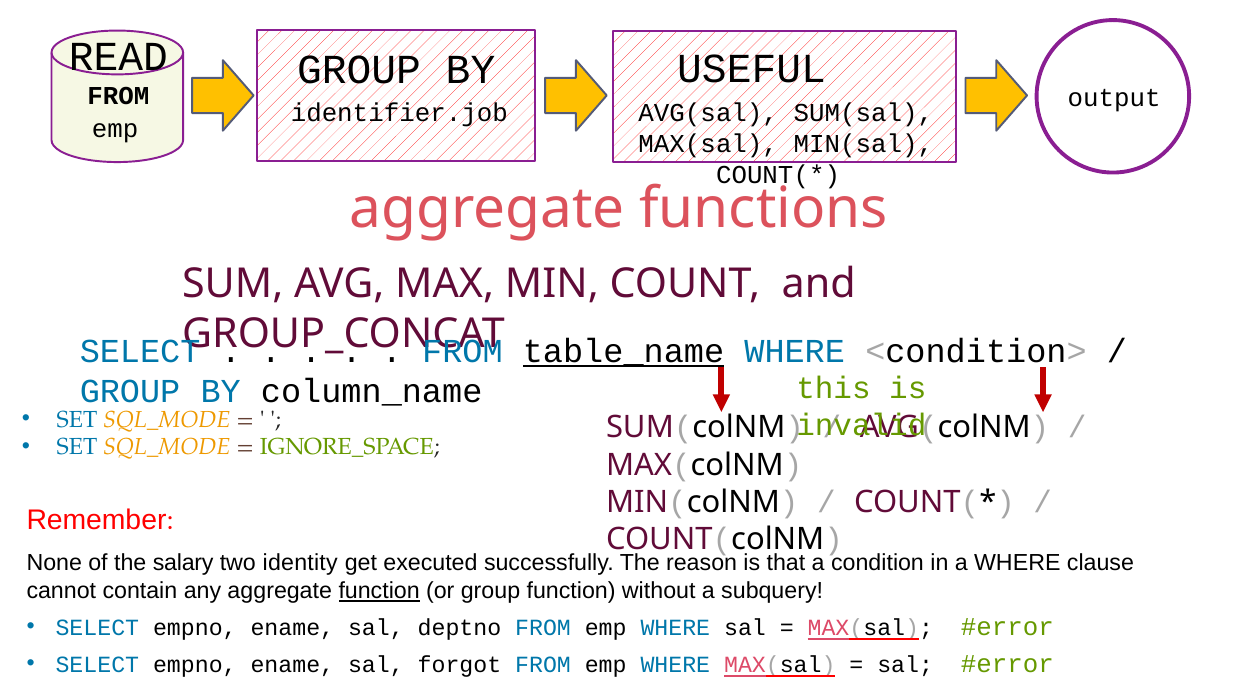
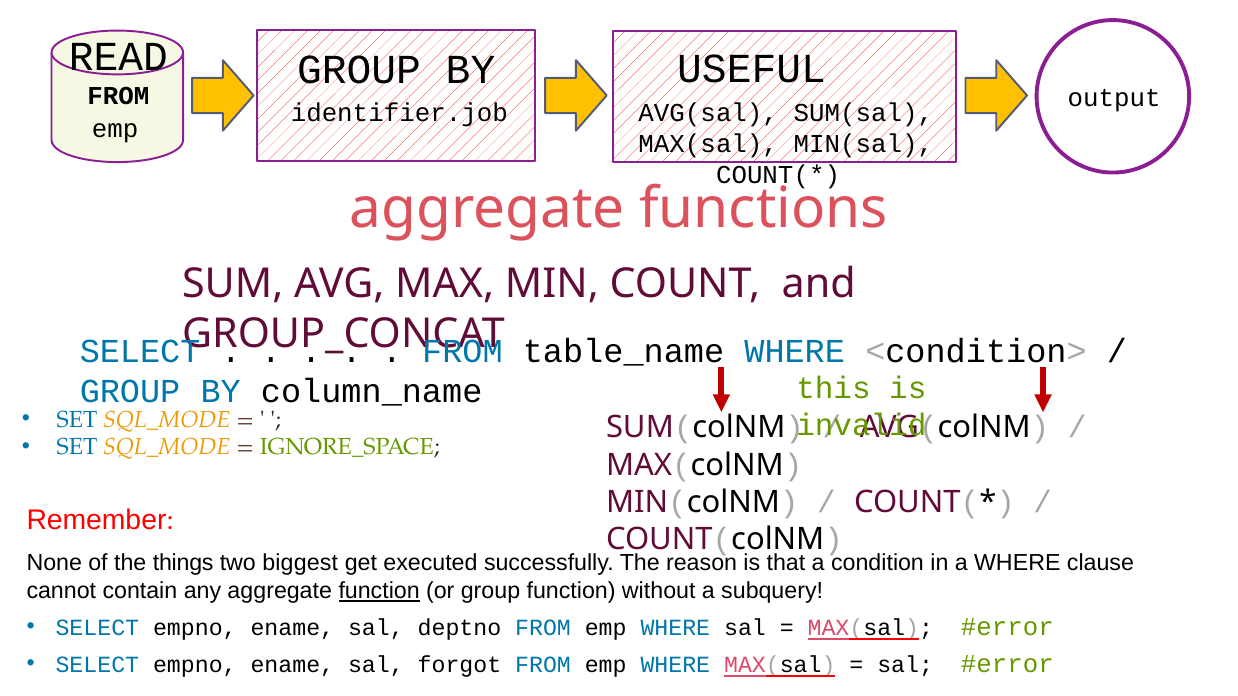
table_name underline: present -> none
salary: salary -> things
identity: identity -> biggest
